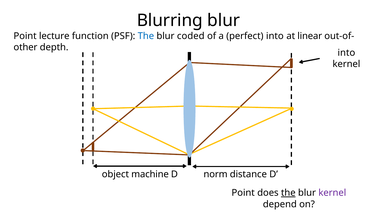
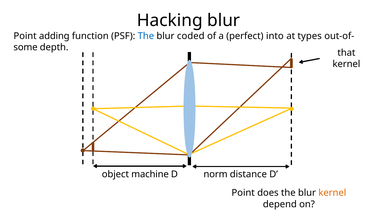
Blurring: Blurring -> Hacking
lecture: lecture -> adding
linear: linear -> types
other: other -> some
into at (346, 53): into -> that
the at (288, 193) underline: present -> none
kernel at (332, 193) colour: purple -> orange
